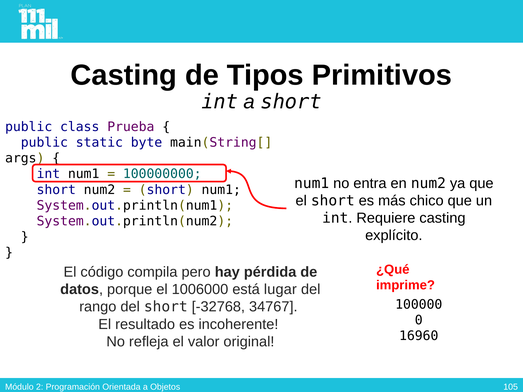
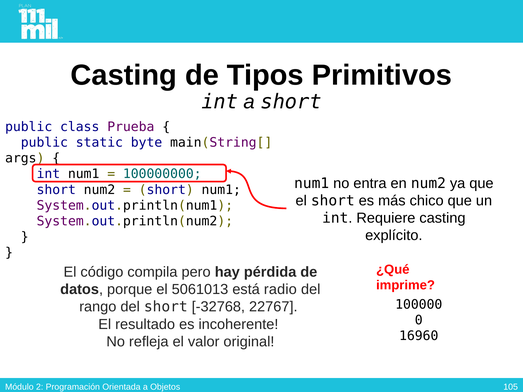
1006000: 1006000 -> 5061013
lugar: lugar -> radio
34767: 34767 -> 22767
